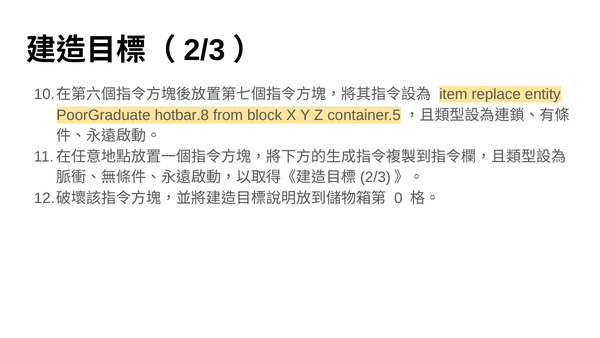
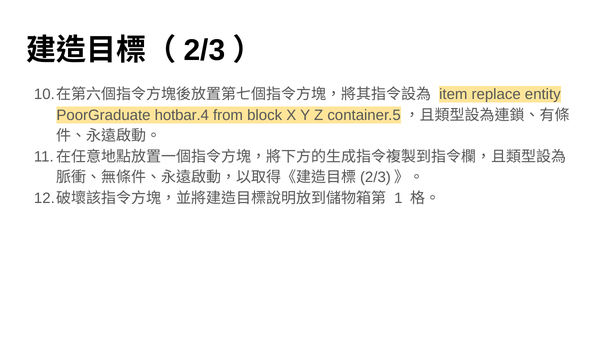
hotbar.8: hotbar.8 -> hotbar.4
0: 0 -> 1
